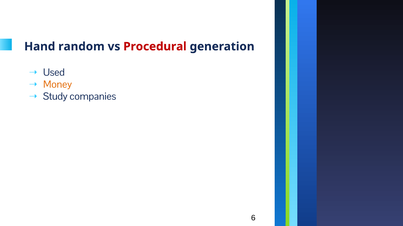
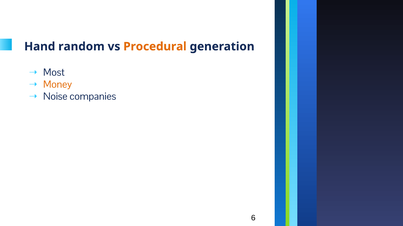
Procedural colour: red -> orange
Used: Used -> Most
Study: Study -> Noise
